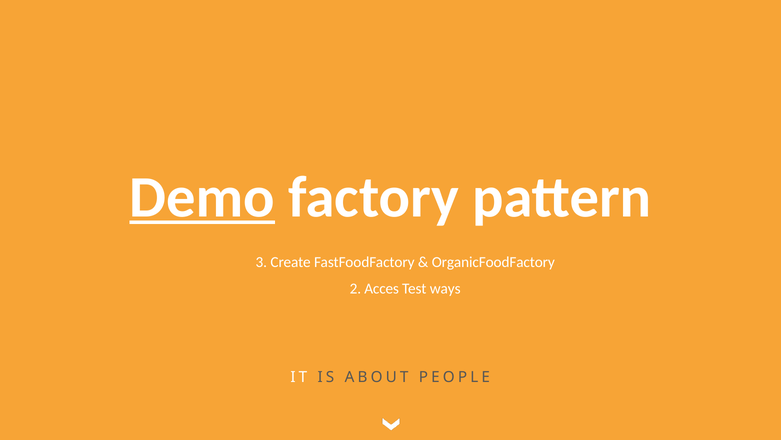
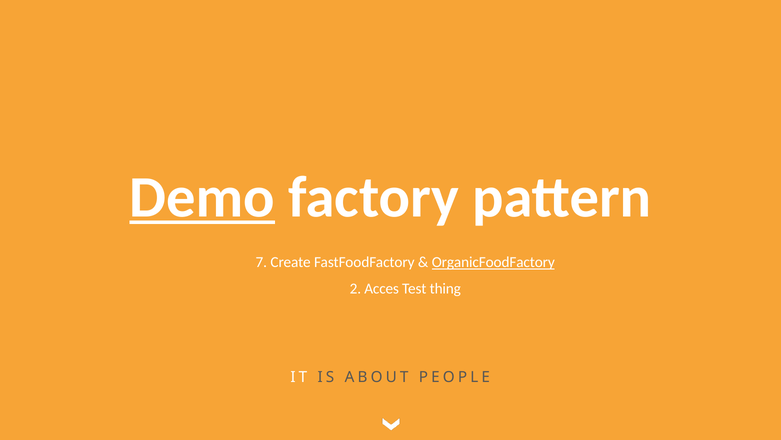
3: 3 -> 7
OrganicFoodFactory underline: none -> present
ways: ways -> thing
